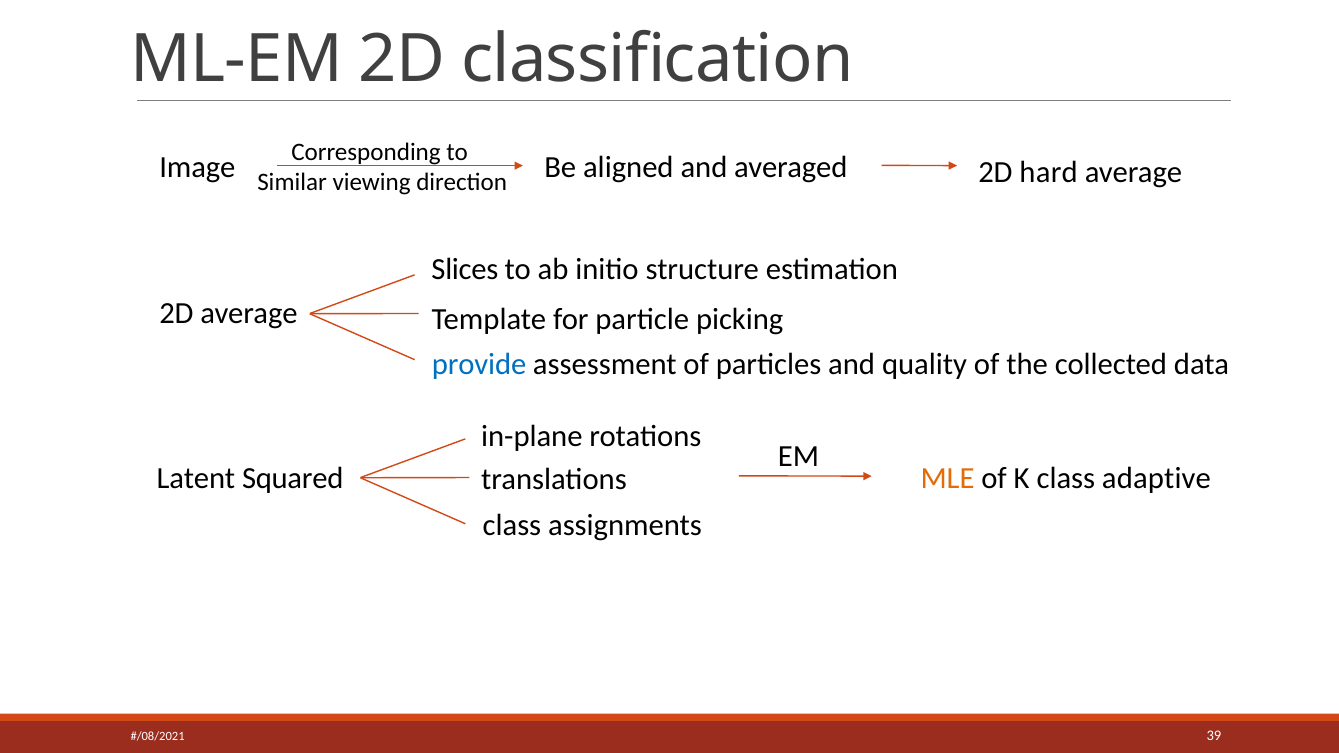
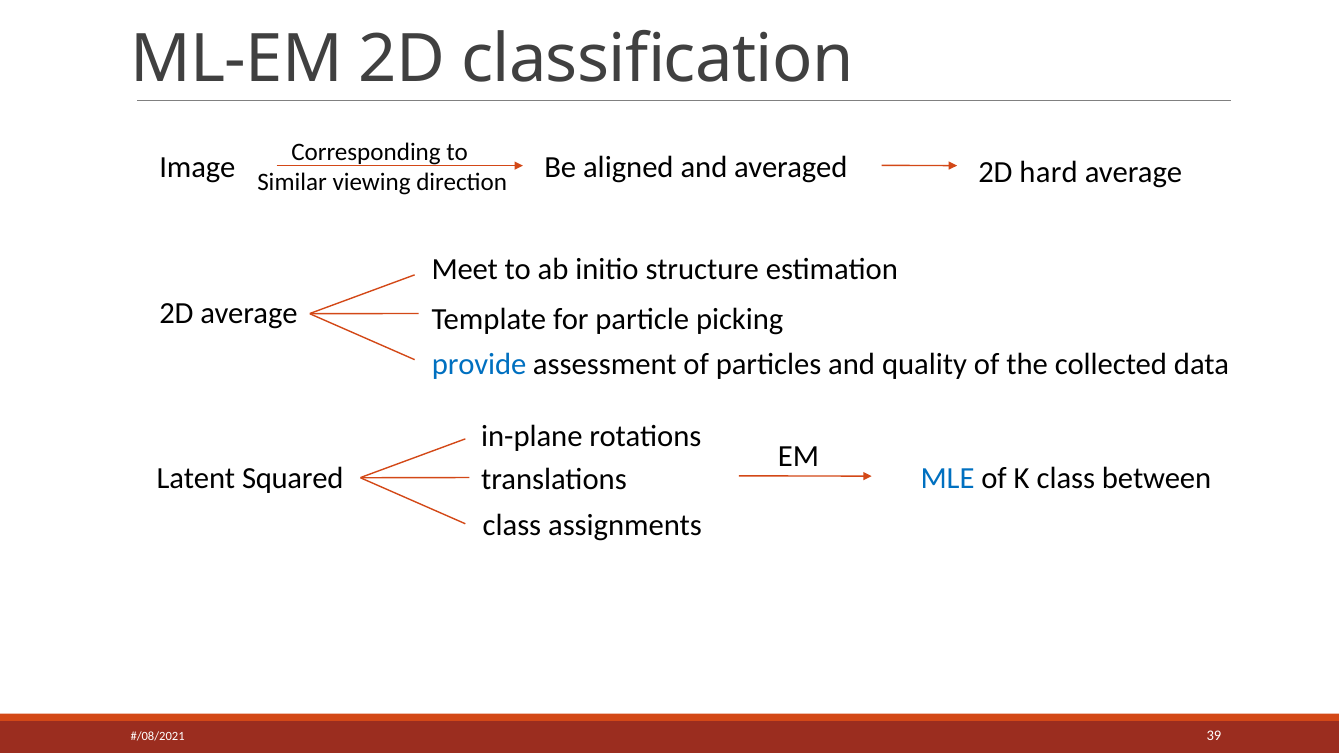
Slices: Slices -> Meet
MLE colour: orange -> blue
adaptive: adaptive -> between
